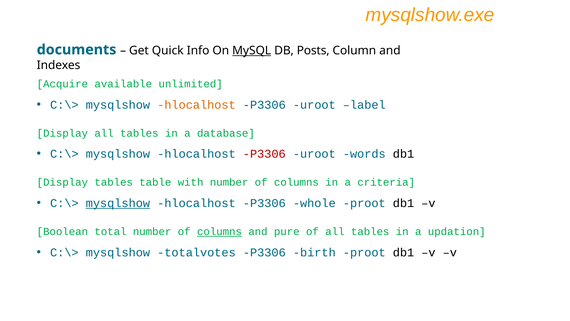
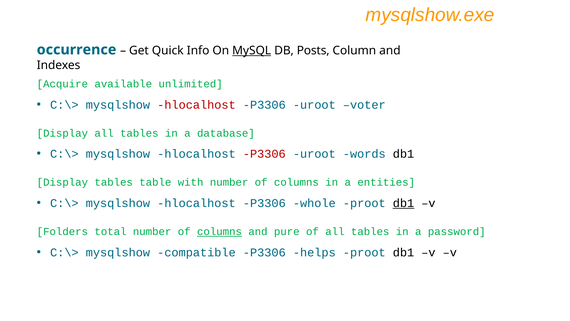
documents: documents -> occurrence
hlocalhost at (196, 105) colour: orange -> red
label: label -> voter
criteria: criteria -> entities
mysqlshow at (118, 203) underline: present -> none
db1 at (403, 203) underline: none -> present
Boolean: Boolean -> Folders
updation: updation -> password
totalvotes: totalvotes -> compatible
birth: birth -> helps
